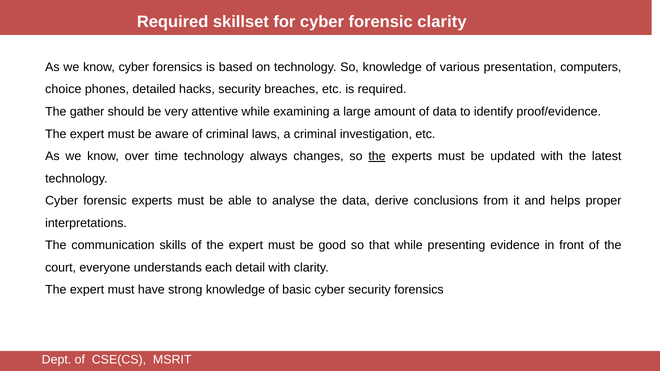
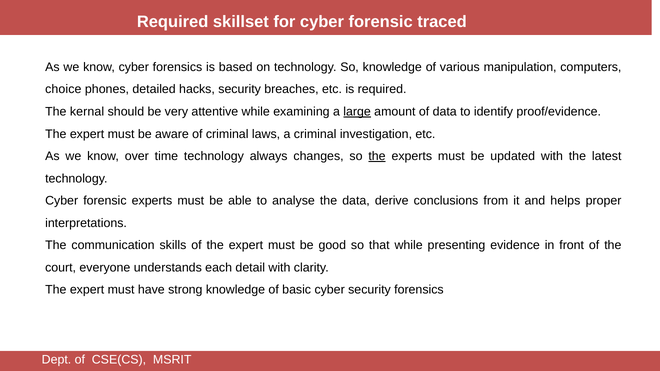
forensic clarity: clarity -> traced
presentation: presentation -> manipulation
gather: gather -> kernal
large underline: none -> present
